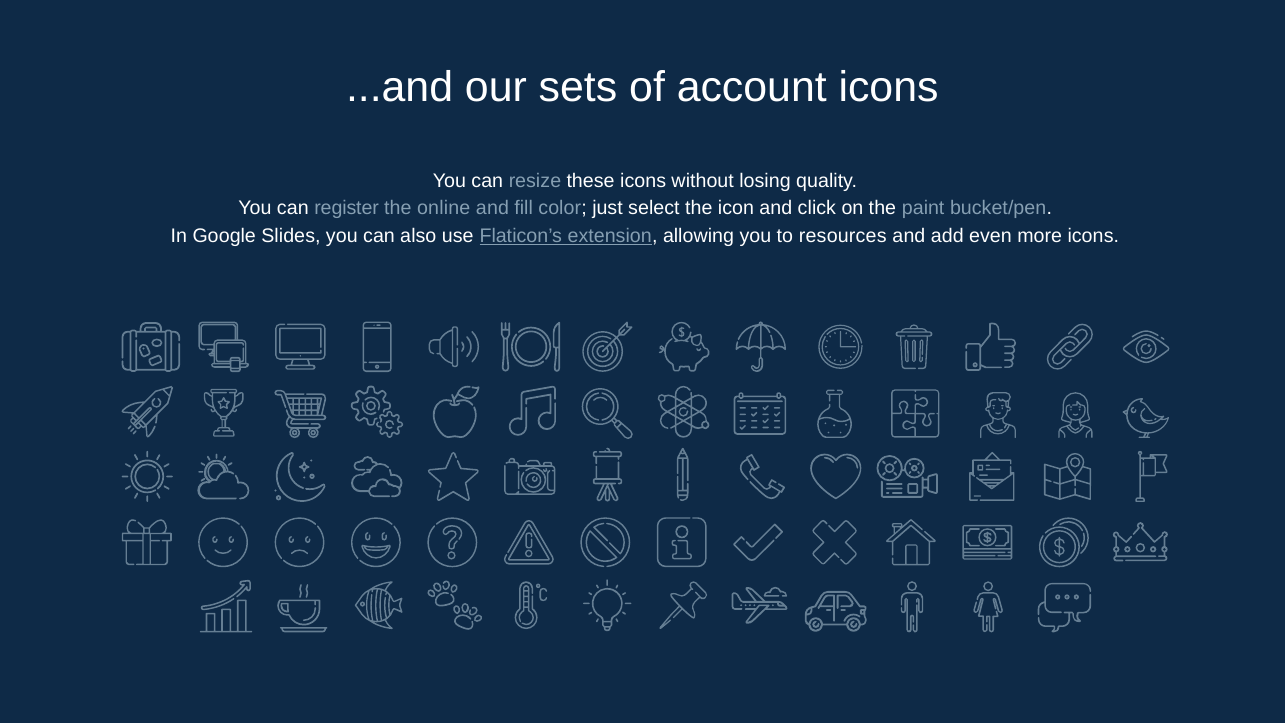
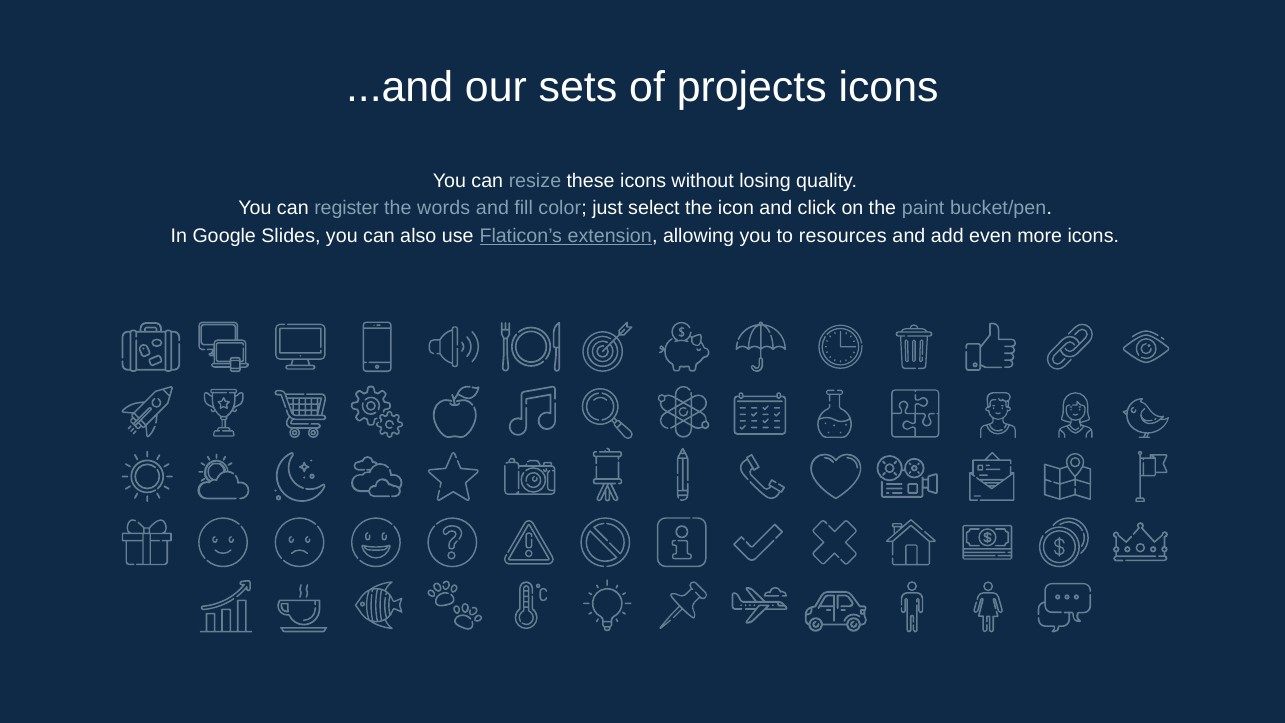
account: account -> projects
online: online -> words
